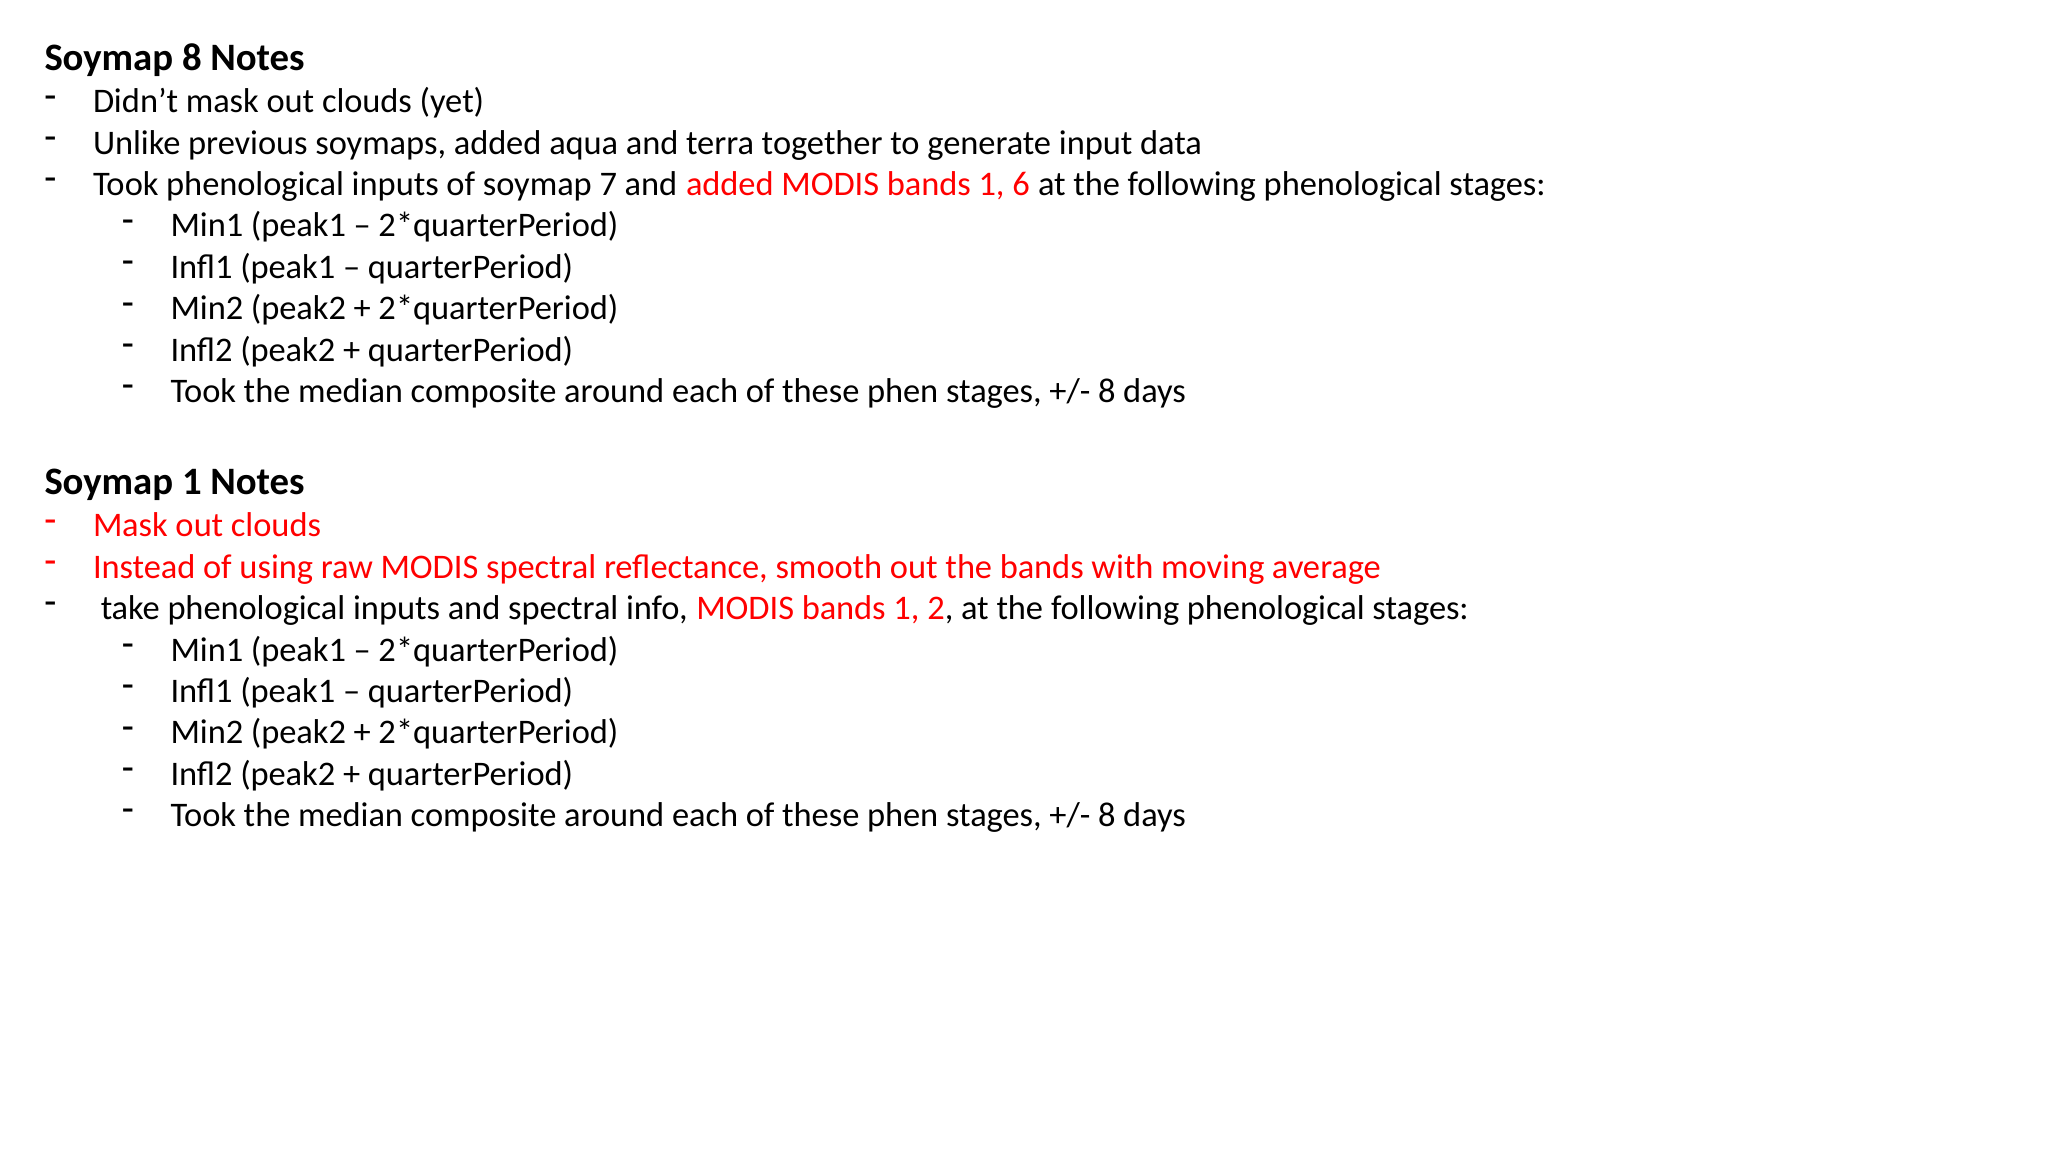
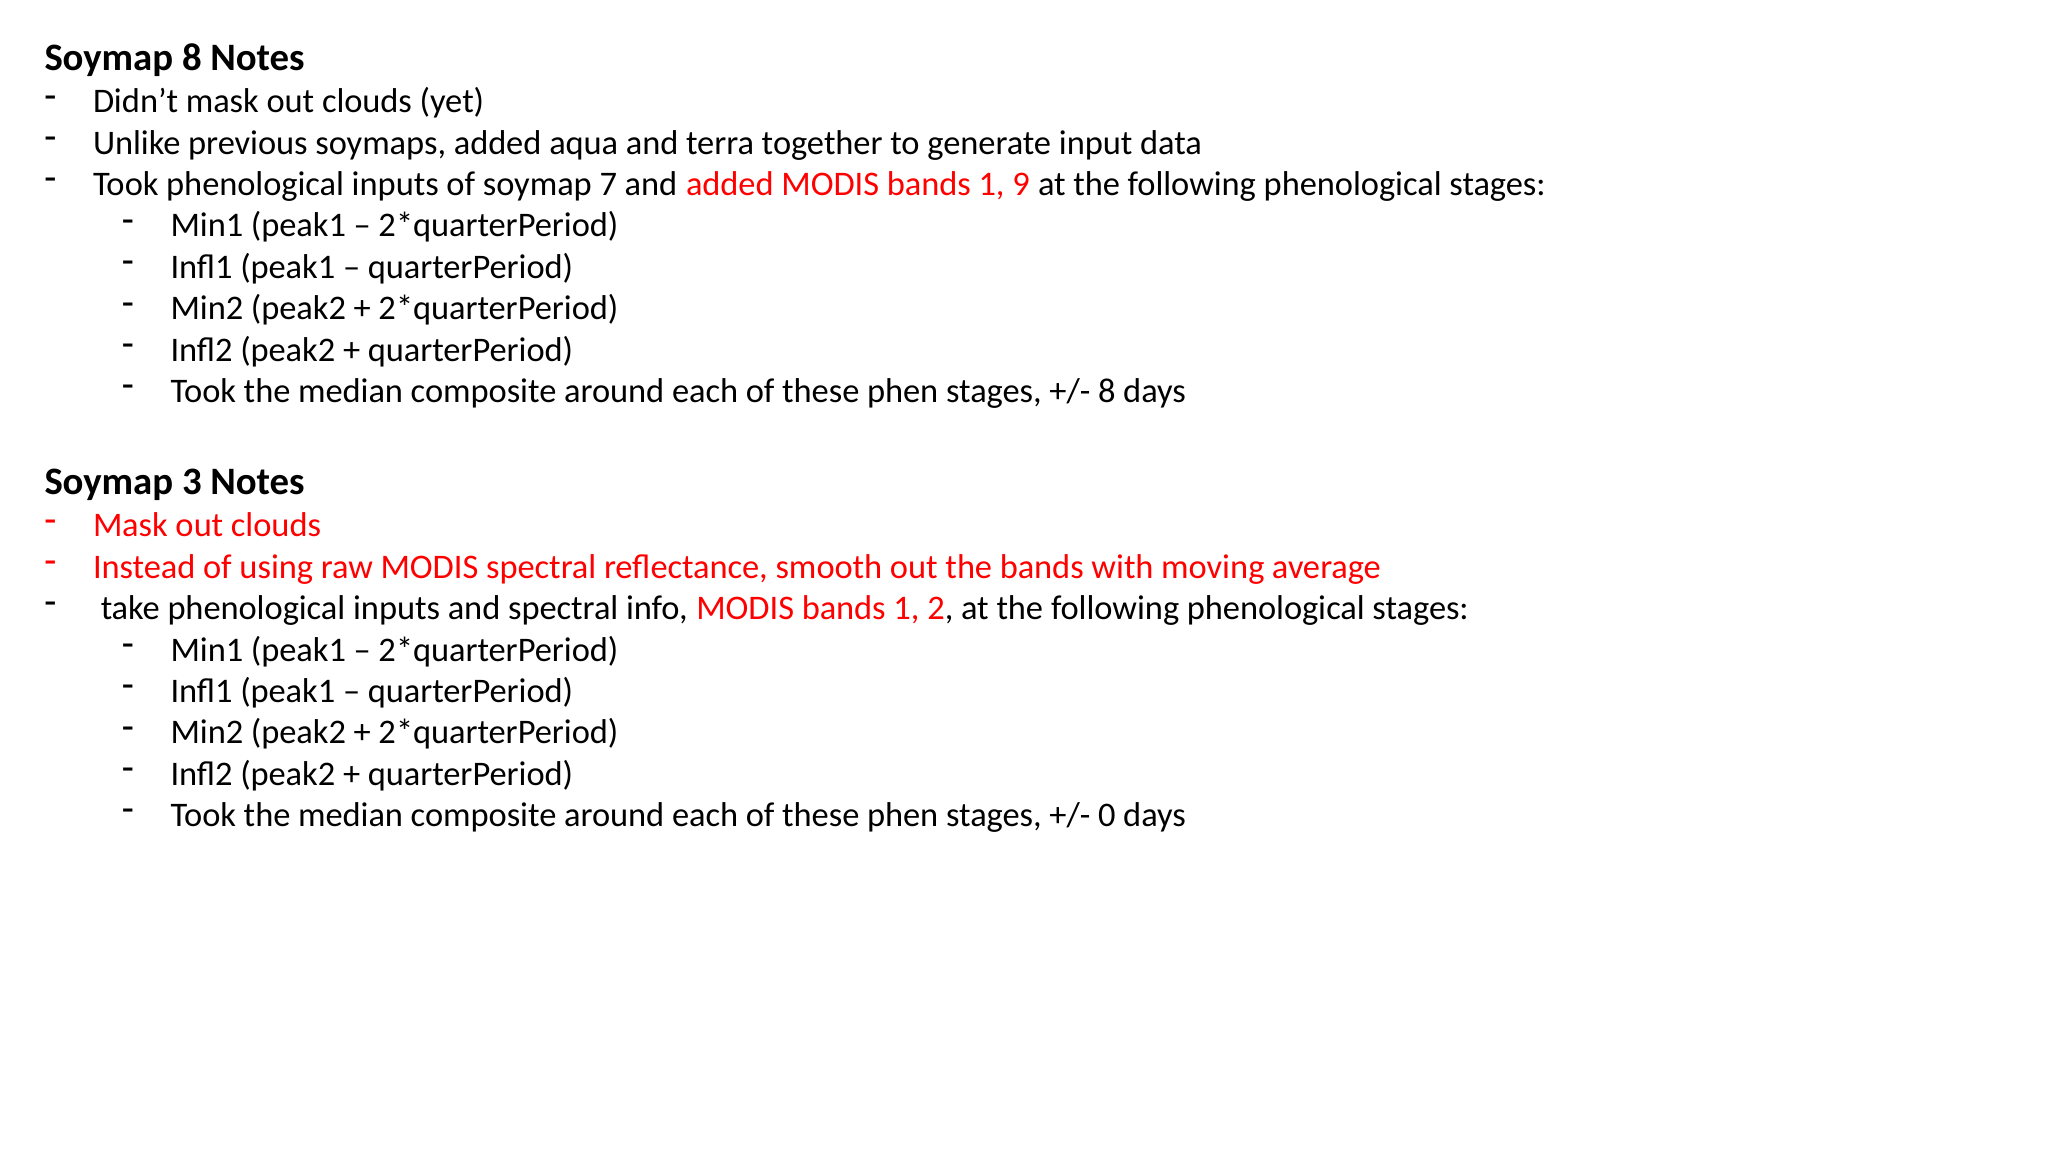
6: 6 -> 9
Soymap 1: 1 -> 3
8 at (1107, 815): 8 -> 0
